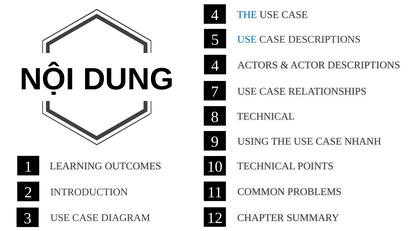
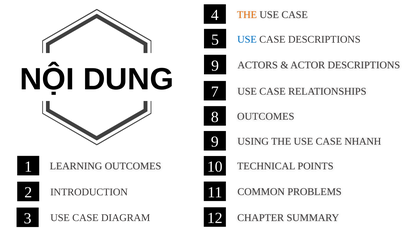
THE at (247, 15) colour: blue -> orange
DUNG 4: 4 -> 9
8 TECHNICAL: TECHNICAL -> OUTCOMES
